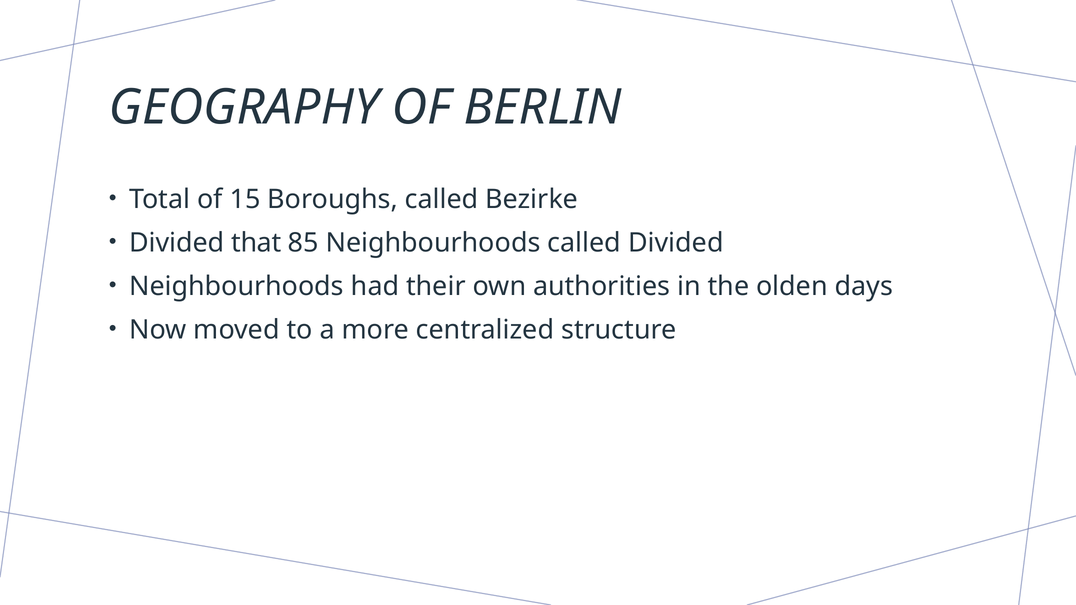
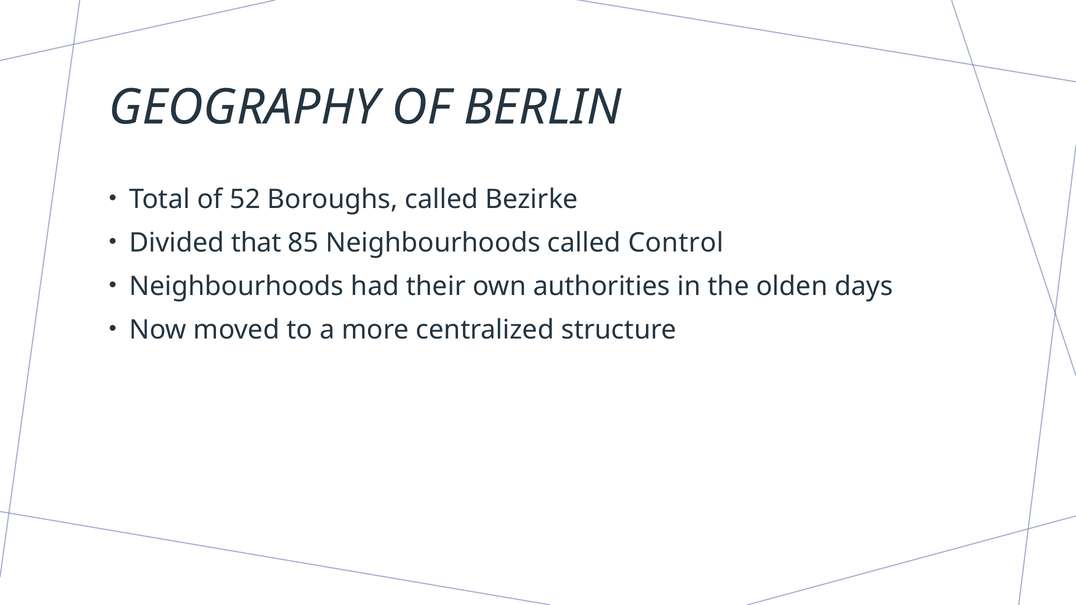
15: 15 -> 52
called Divided: Divided -> Control
